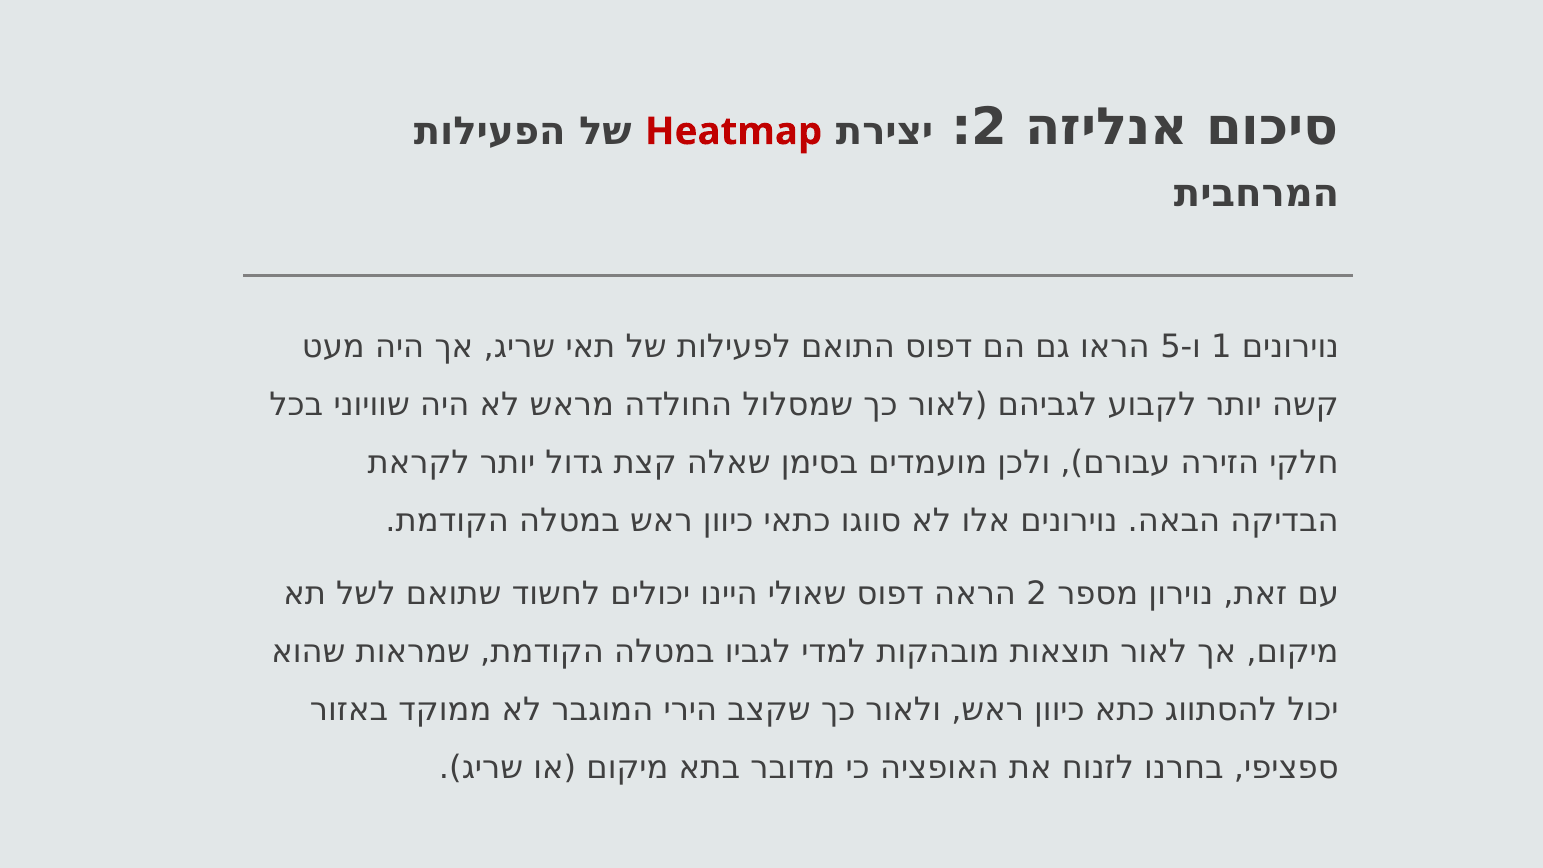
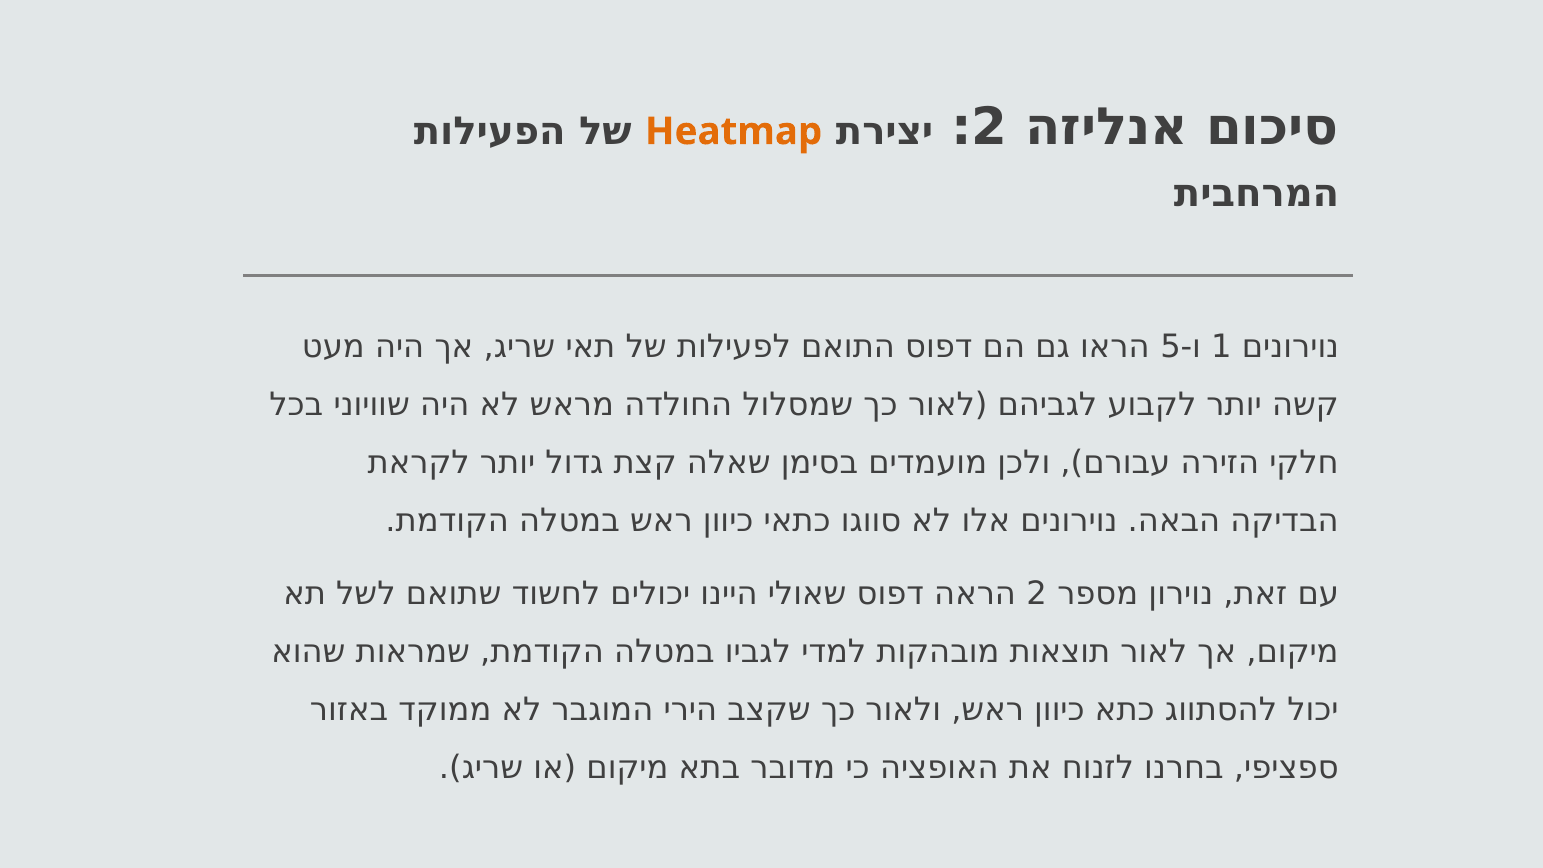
Heatmap colour: red -> orange
